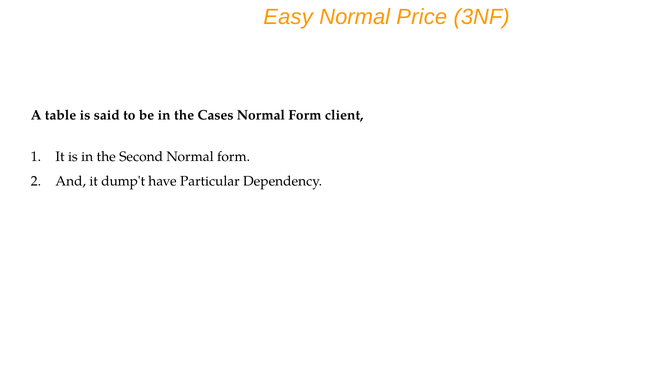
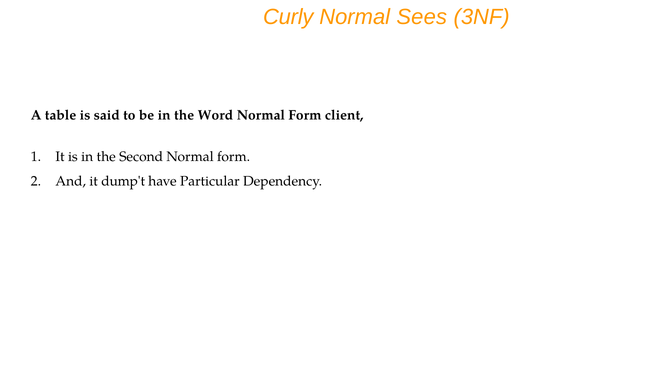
Easy: Easy -> Curly
Price: Price -> Sees
Cases: Cases -> Word
